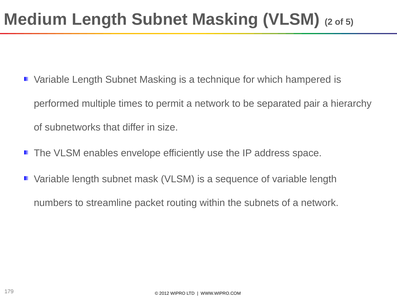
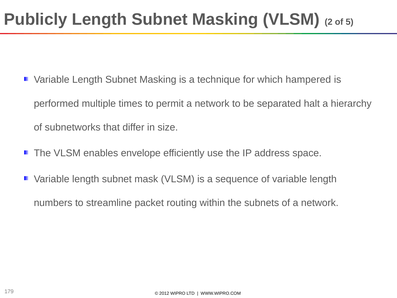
Medium: Medium -> Publicly
pair: pair -> halt
